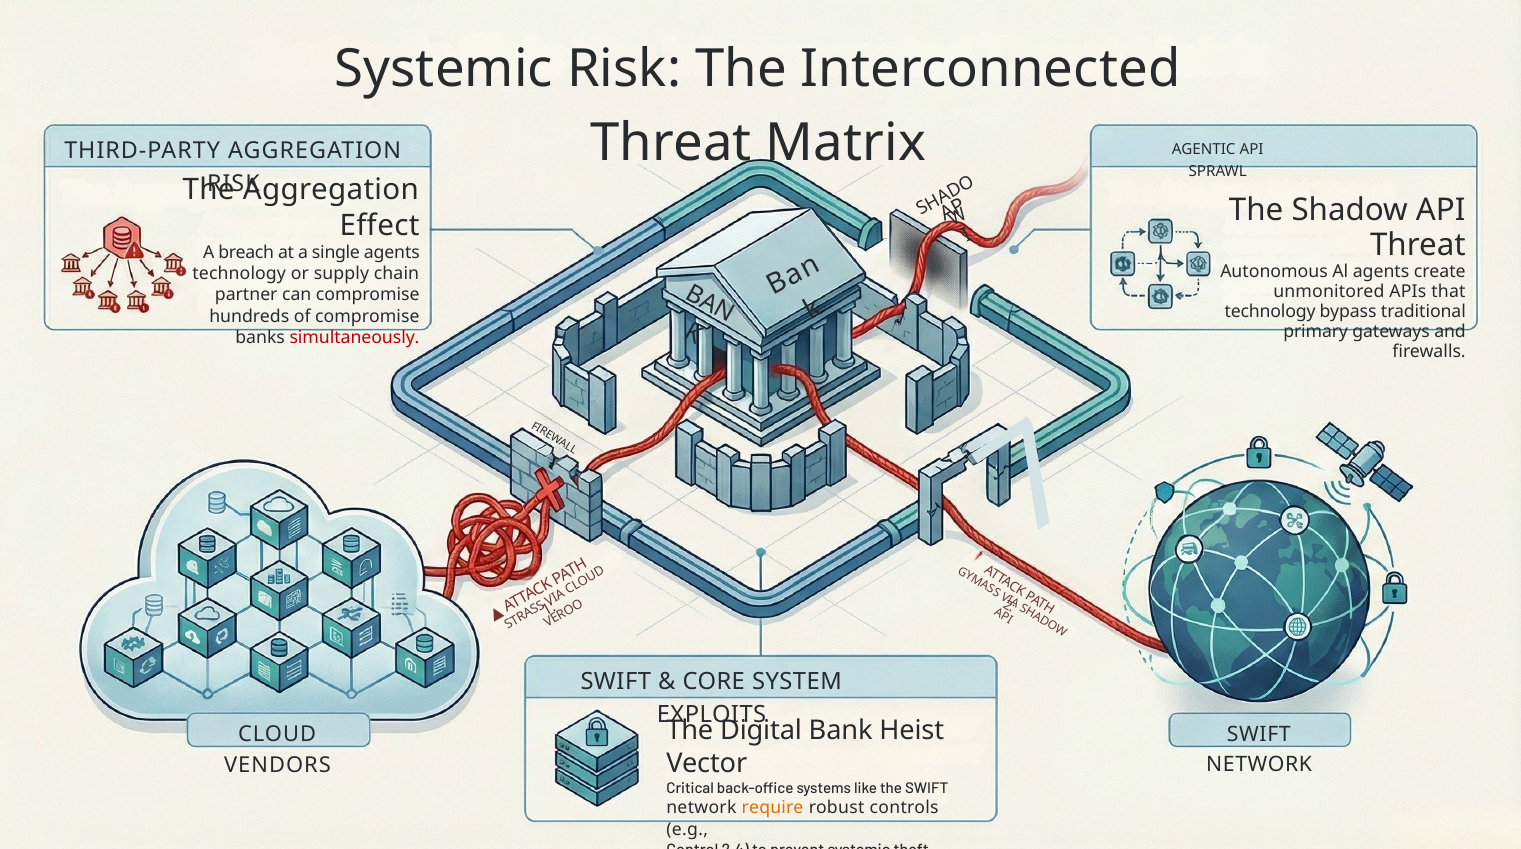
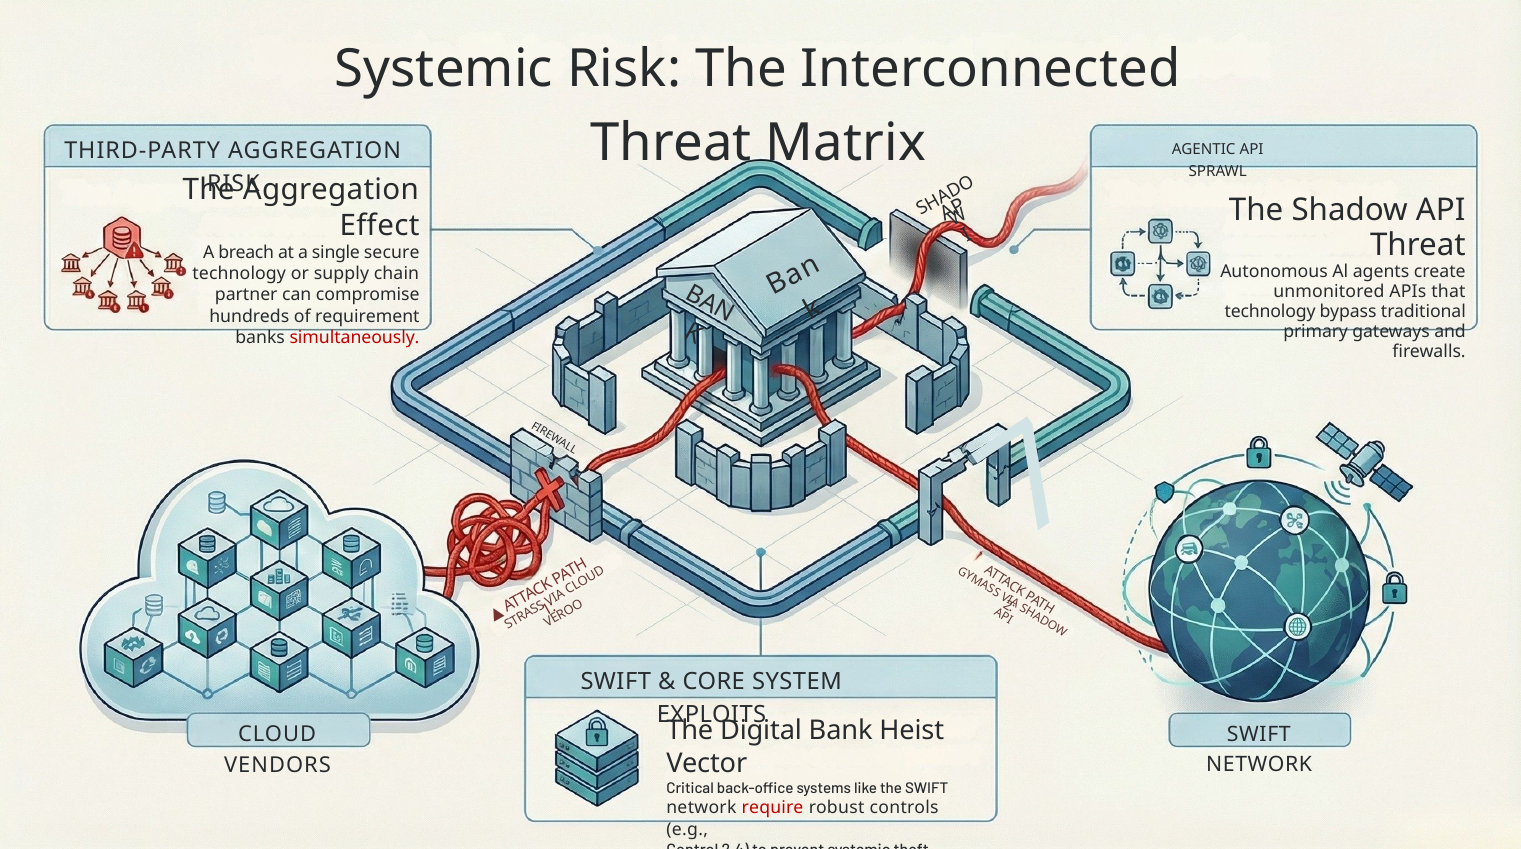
single agents: agents -> secure
of compromise: compromise -> requirement
require colour: orange -> red
